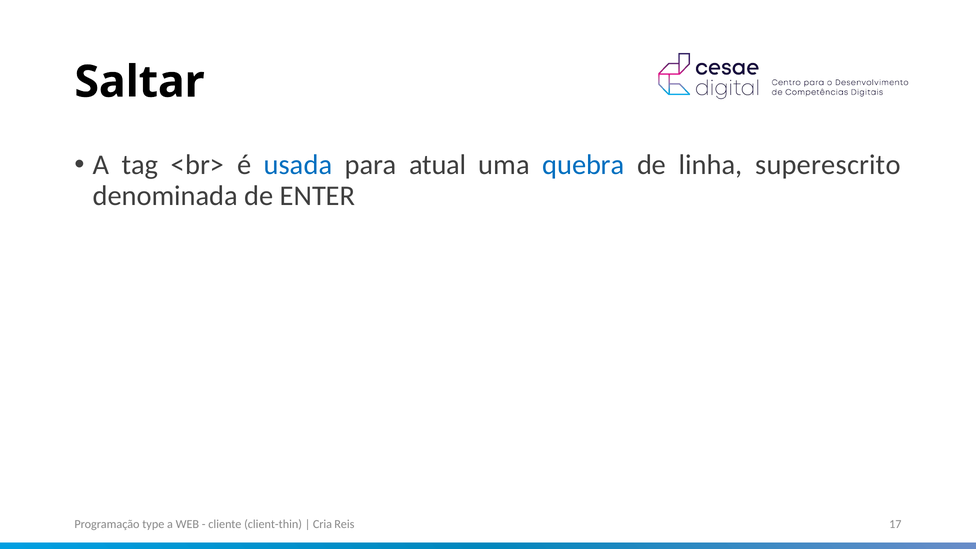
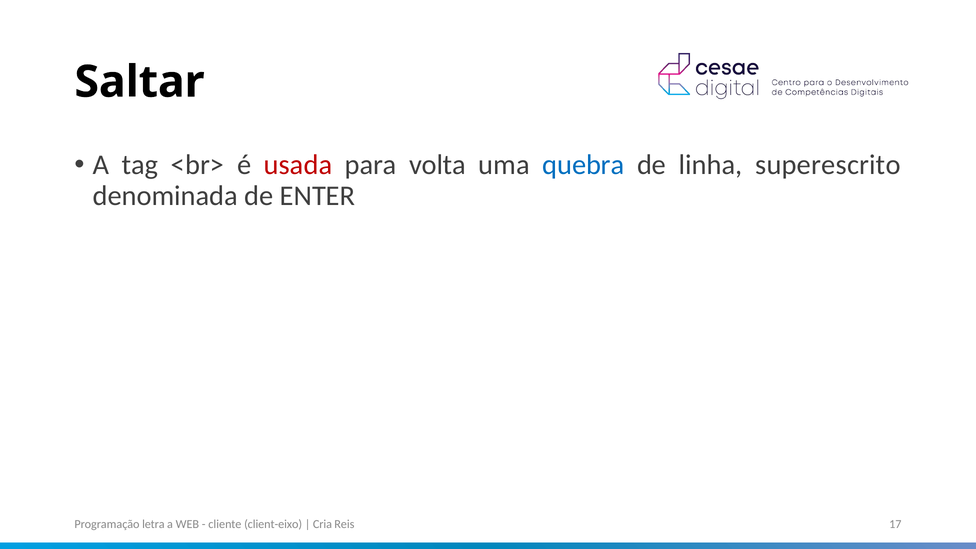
usada colour: blue -> red
atual: atual -> volta
type: type -> letra
client-thin: client-thin -> client-eixo
